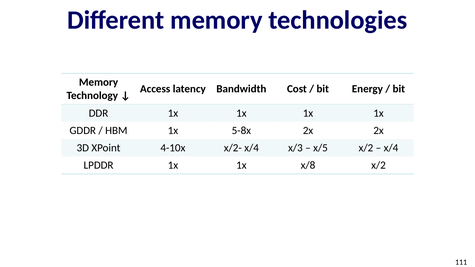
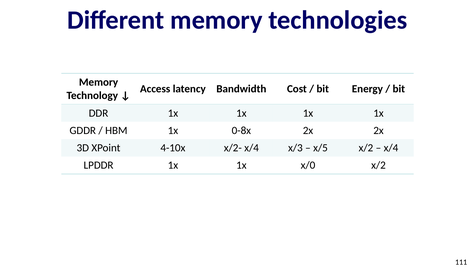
5-8x: 5-8x -> 0-8x
x/8: x/8 -> x/0
